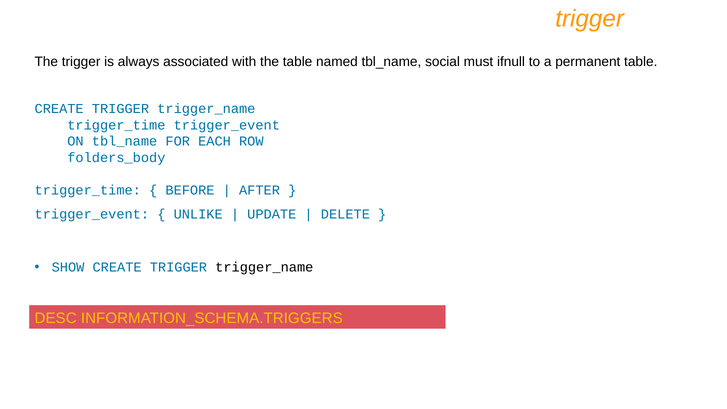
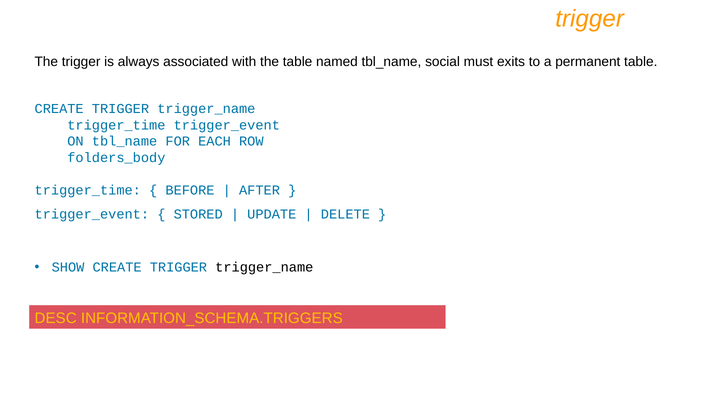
ifnull: ifnull -> exits
UNLIKE: UNLIKE -> STORED
